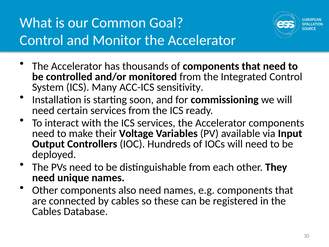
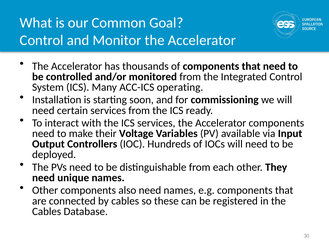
sensitivity: sensitivity -> operating
